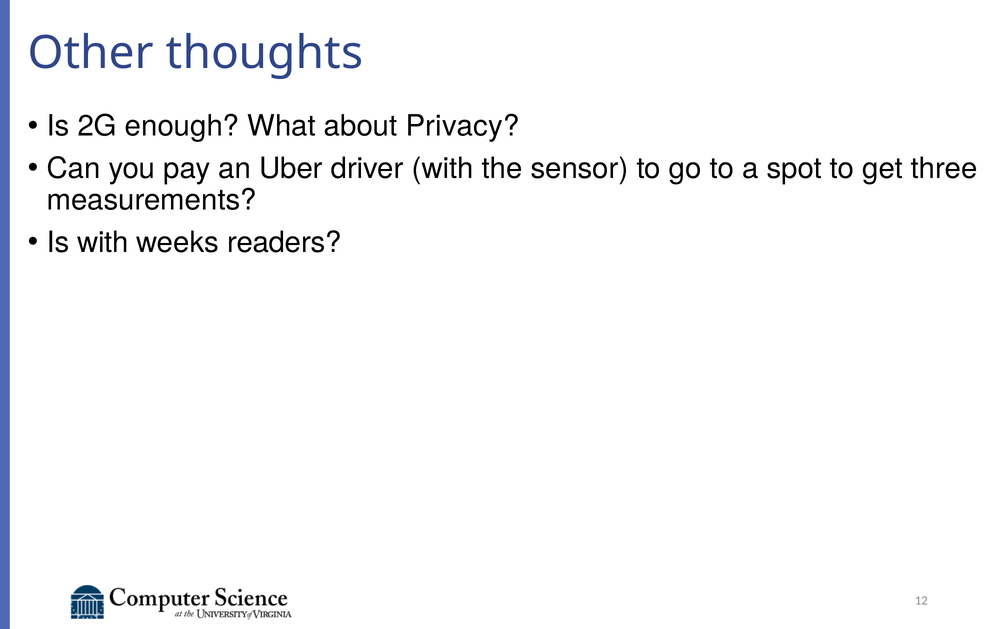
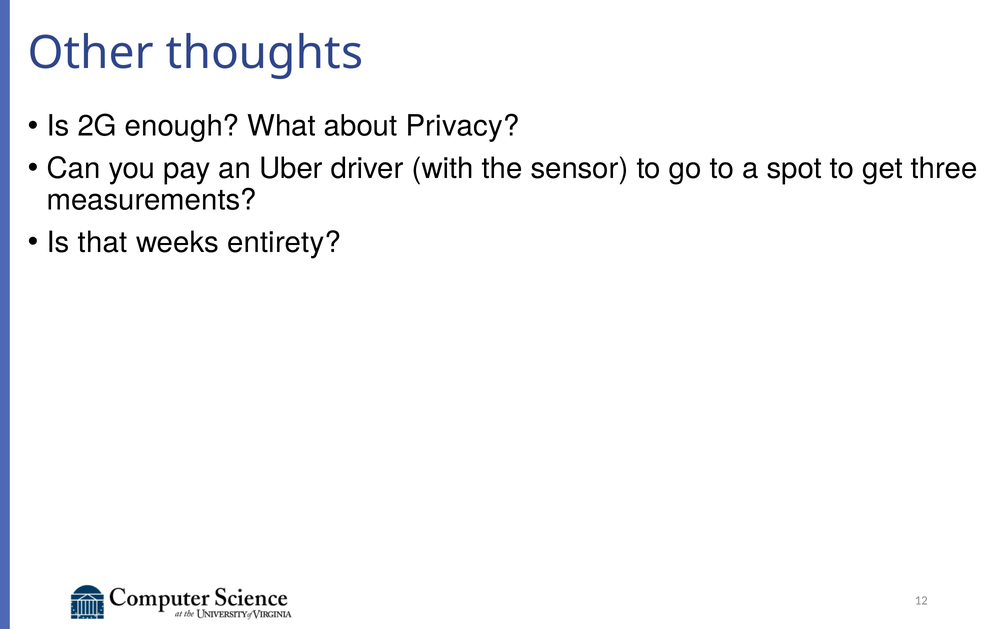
Is with: with -> that
readers: readers -> entirety
